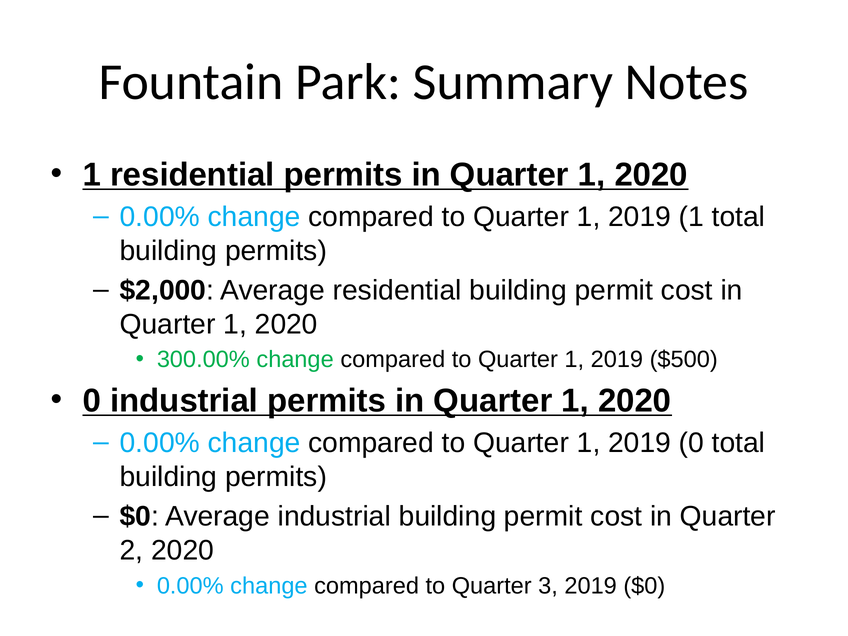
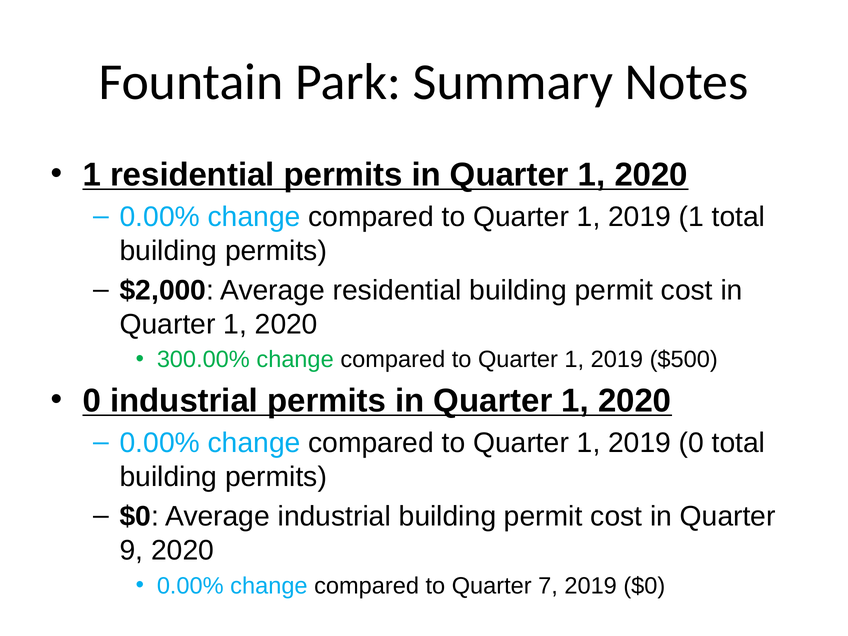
2: 2 -> 9
3: 3 -> 7
